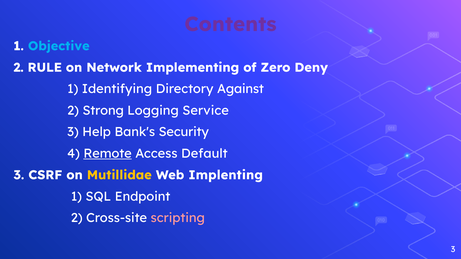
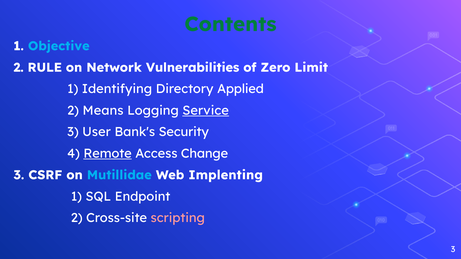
Contents colour: purple -> green
Implementing: Implementing -> Vulnerabilities
Deny: Deny -> Limit
Against: Against -> Applied
Strong: Strong -> Means
Service underline: none -> present
Help: Help -> User
Default: Default -> Change
Mutillidae colour: yellow -> light blue
